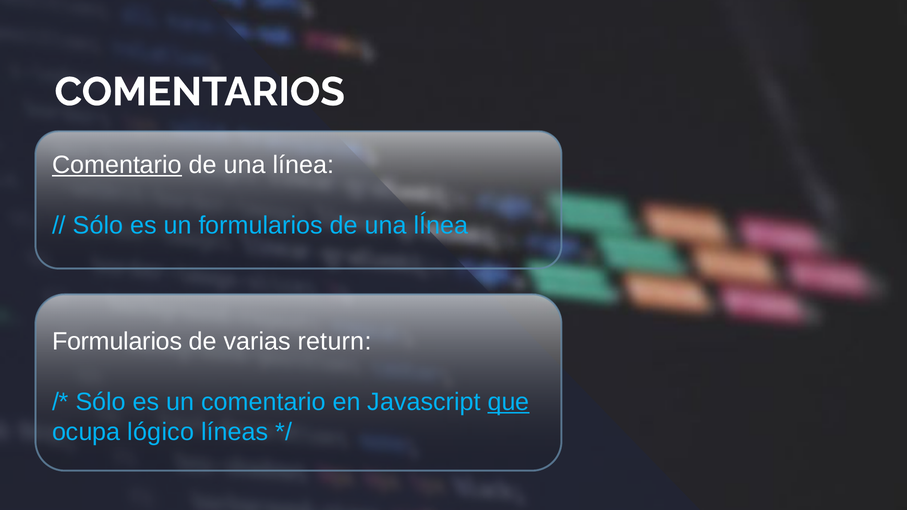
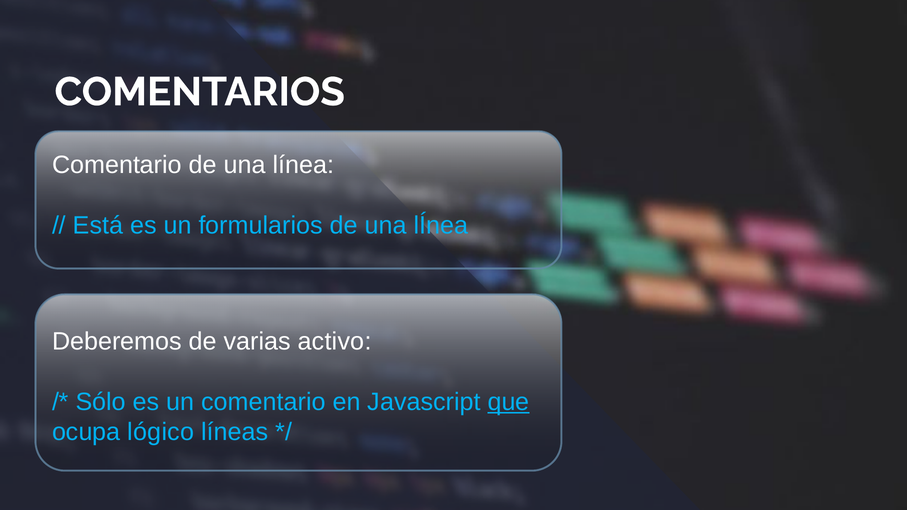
Comentario at (117, 165) underline: present -> none
Sólo at (98, 225): Sólo -> Está
Formularios at (117, 342): Formularios -> Deberemos
return: return -> activo
